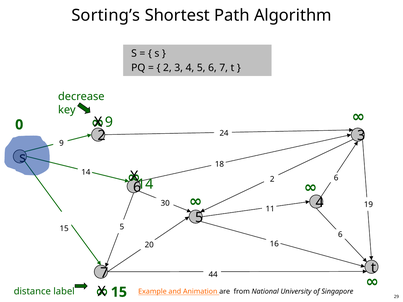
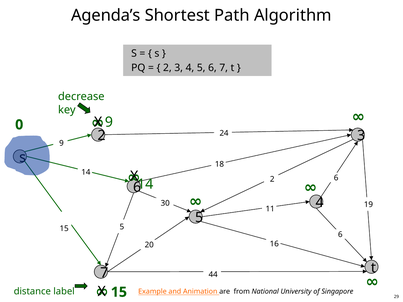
Sorting’s: Sorting’s -> Agenda’s
